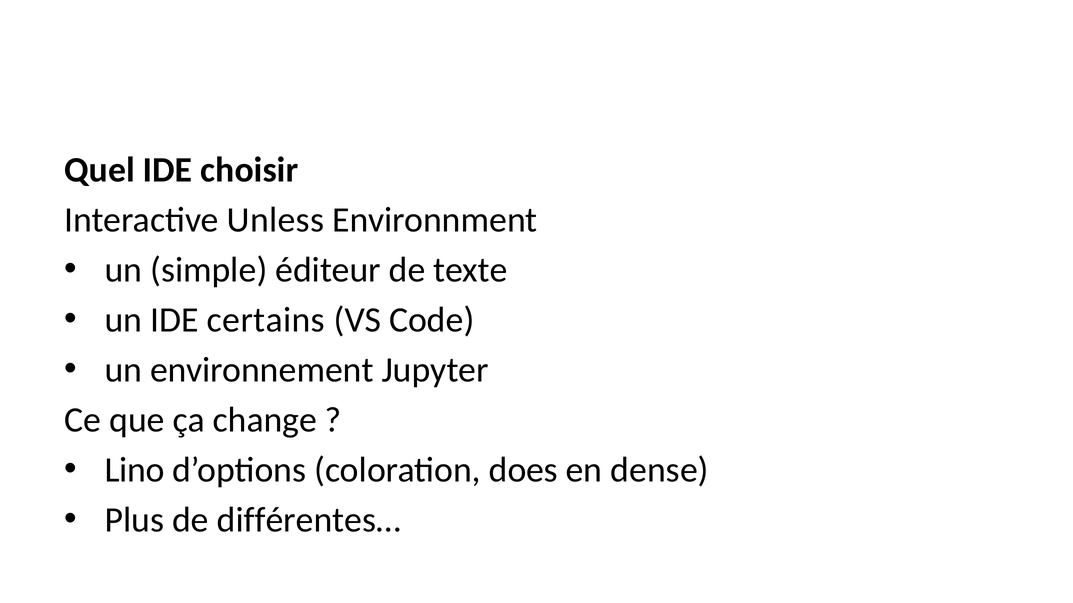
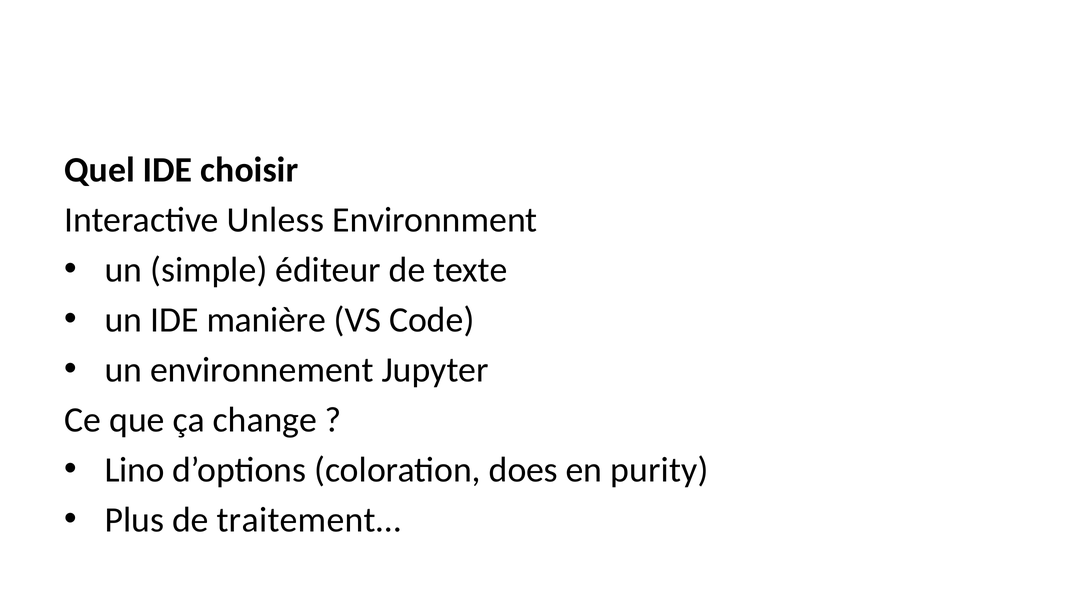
certains: certains -> manière
dense: dense -> purity
différentes…: différentes… -> traitement…
